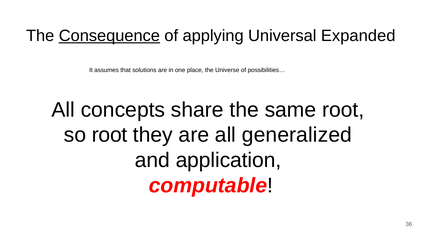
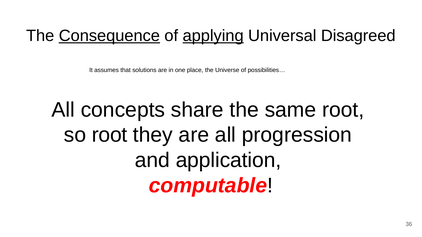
applying underline: none -> present
Expanded: Expanded -> Disagreed
generalized: generalized -> progression
